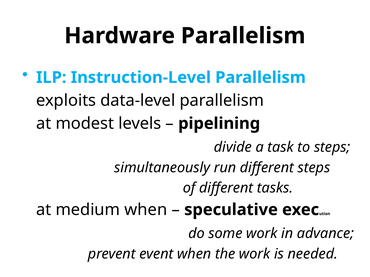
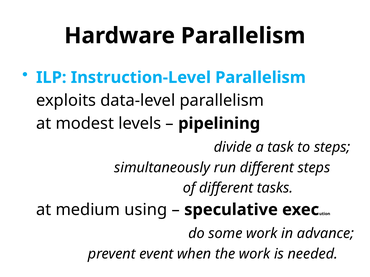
medium when: when -> using
